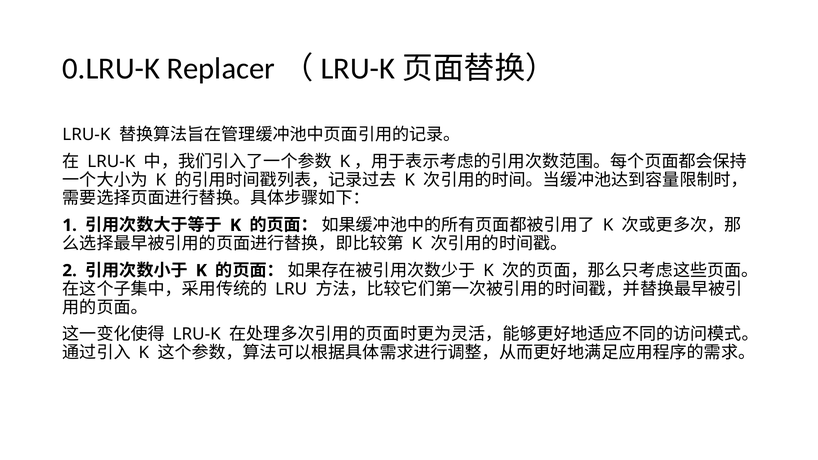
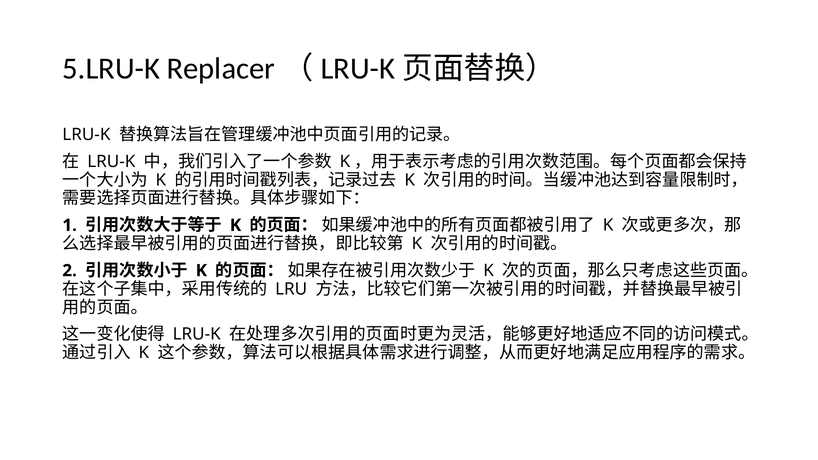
0.LRU-K: 0.LRU-K -> 5.LRU-K
